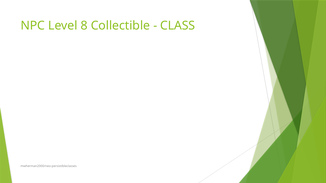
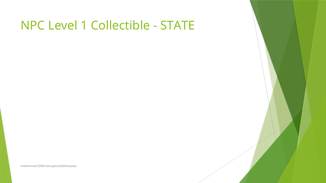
8: 8 -> 1
CLASS: CLASS -> STATE
